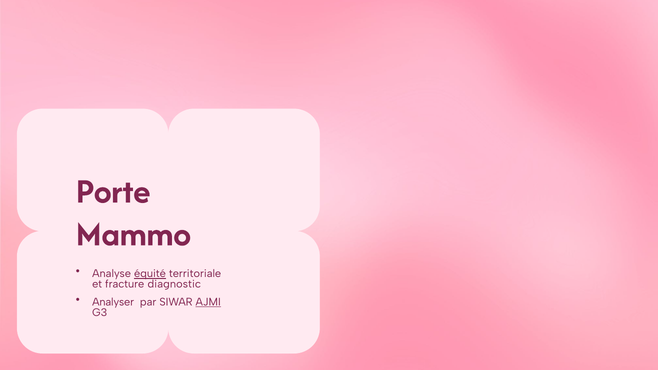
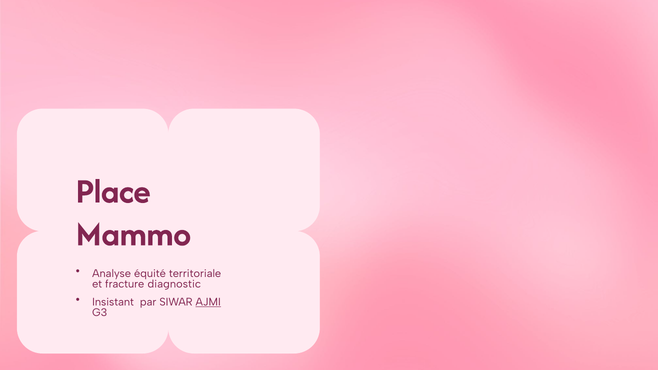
Porte: Porte -> Place
équité underline: present -> none
Analyser: Analyser -> Insistant
